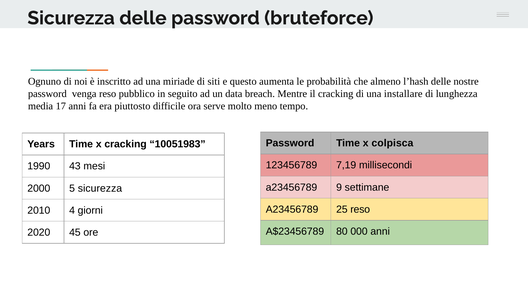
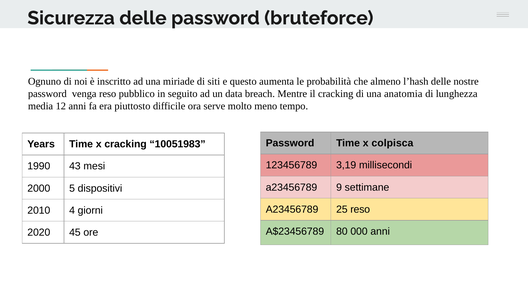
installare: installare -> anatomia
17: 17 -> 12
7,19: 7,19 -> 3,19
5 sicurezza: sicurezza -> dispositivi
